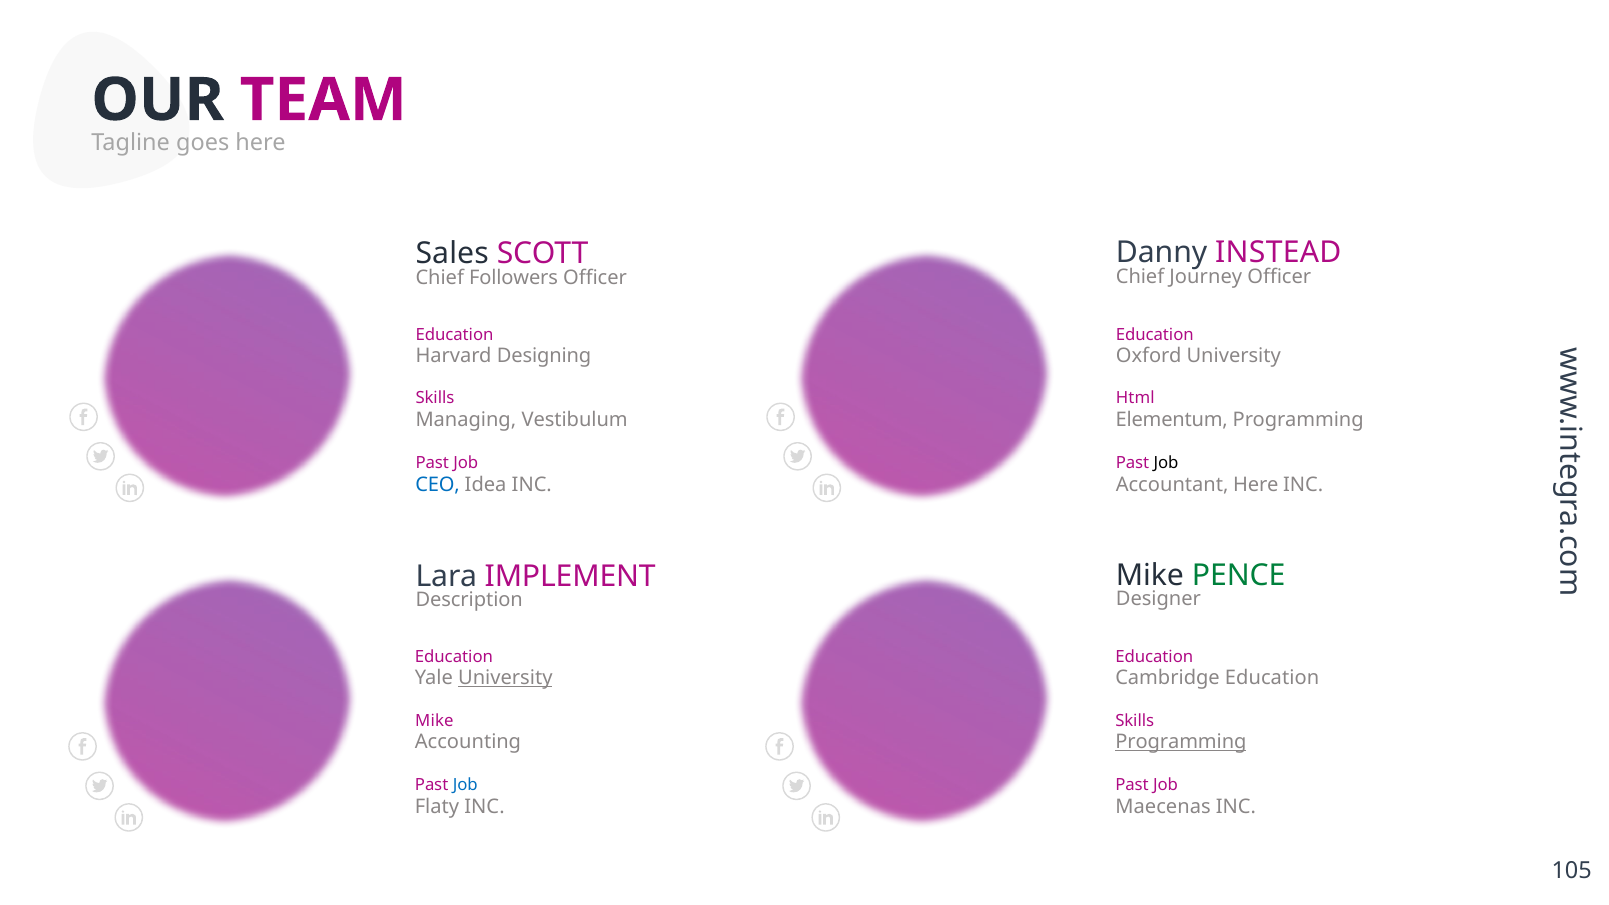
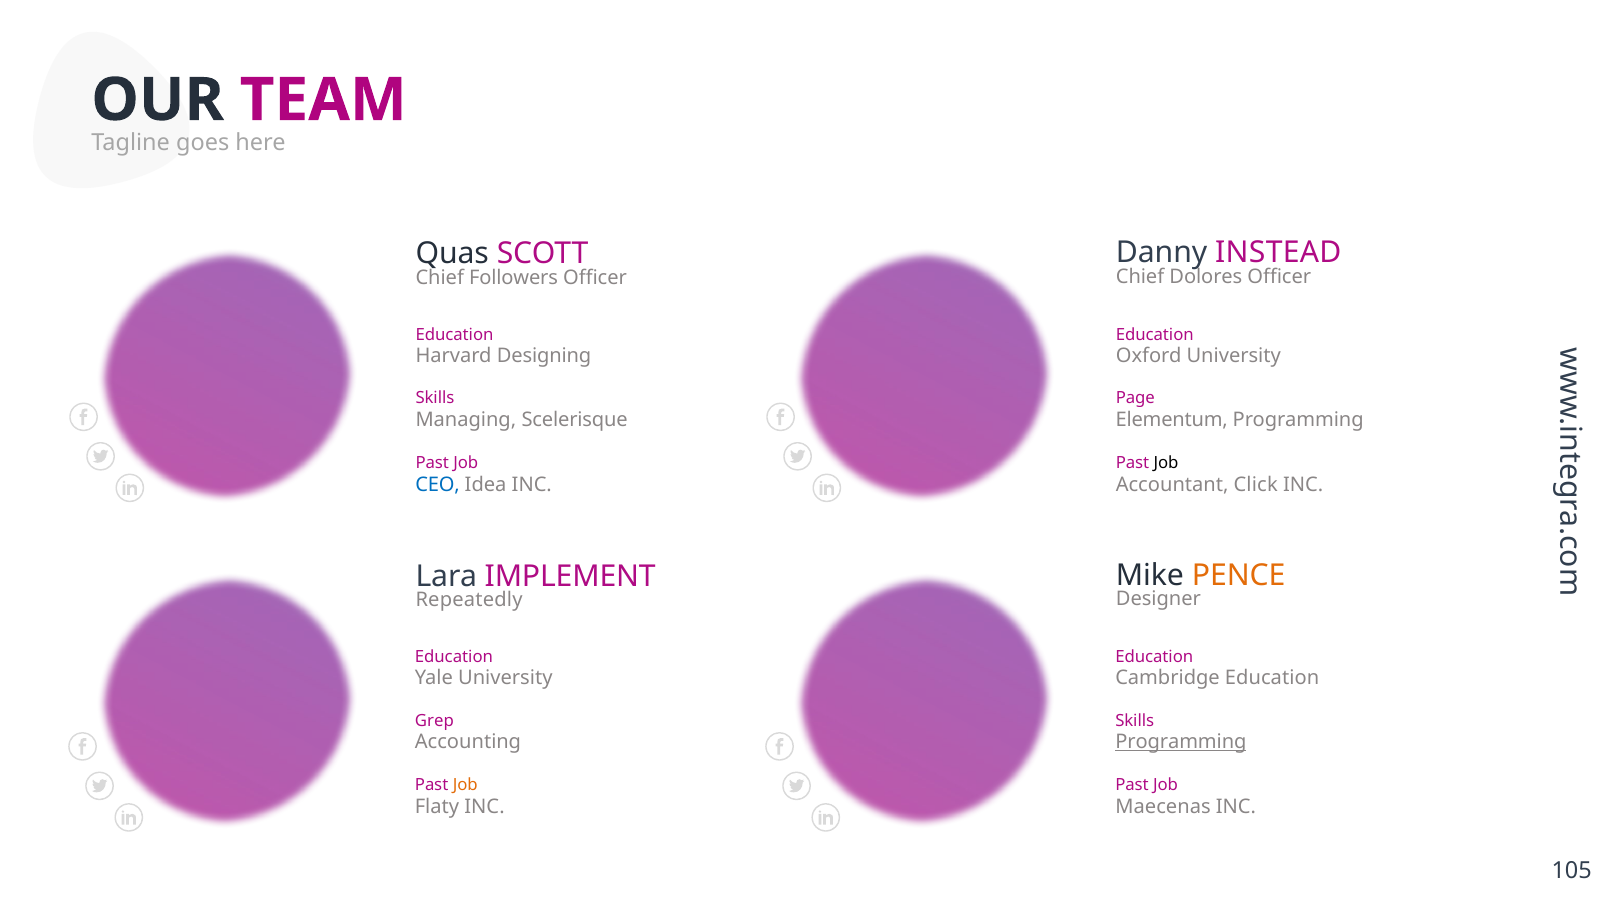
Sales: Sales -> Quas
Journey: Journey -> Dolores
Html: Html -> Page
Vestibulum: Vestibulum -> Scelerisque
Accountant Here: Here -> Click
PENCE colour: green -> orange
Description: Description -> Repeatedly
University at (505, 678) underline: present -> none
Mike at (434, 721): Mike -> Grep
Job at (465, 785) colour: blue -> orange
